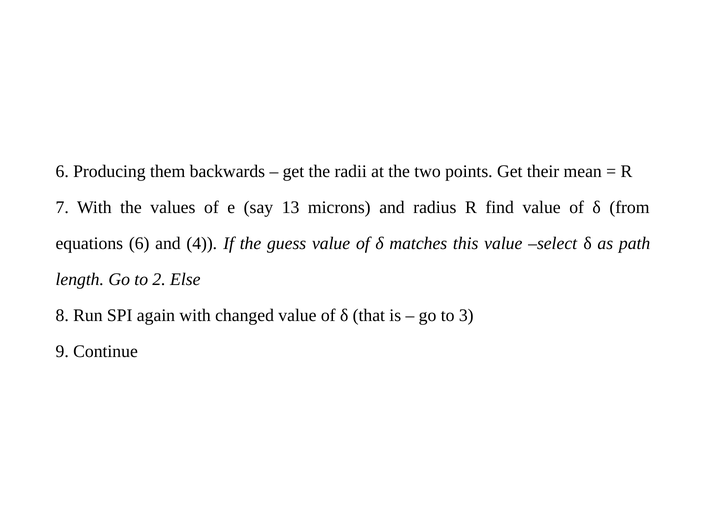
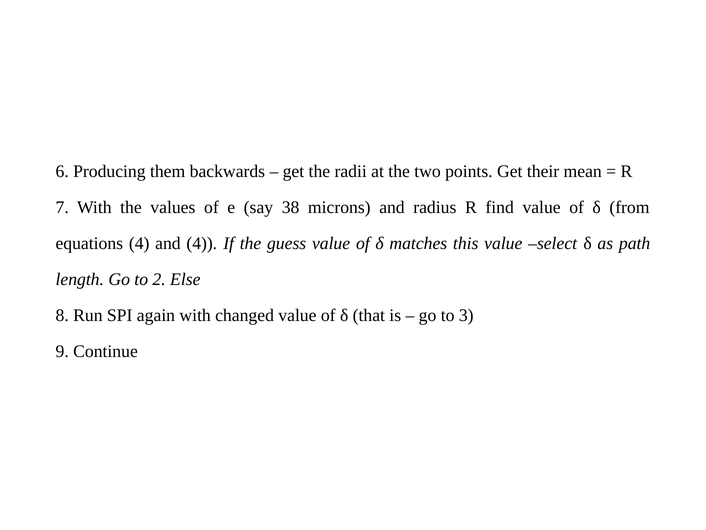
13: 13 -> 38
equations 6: 6 -> 4
